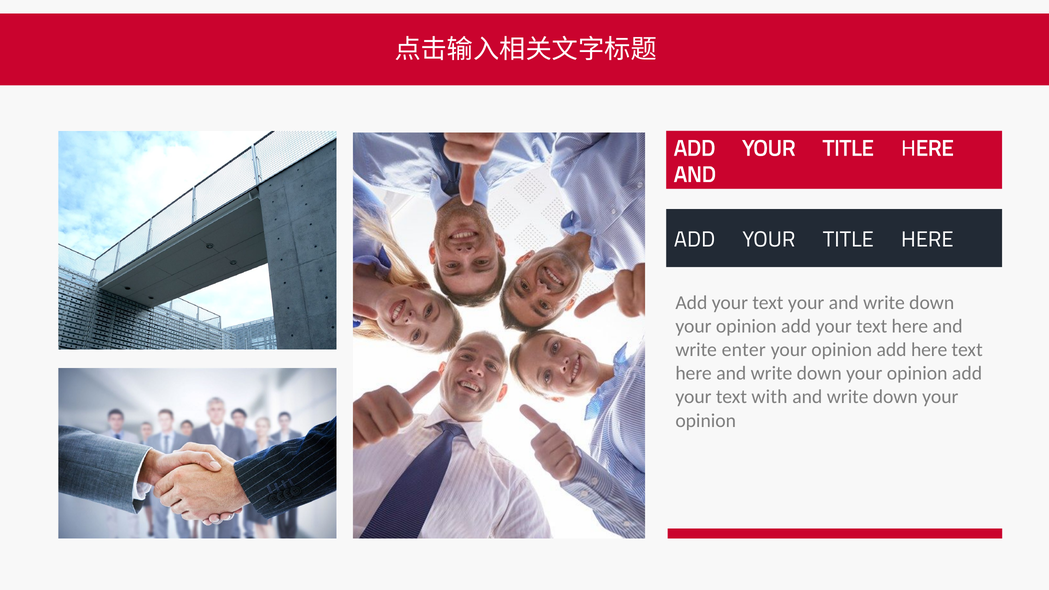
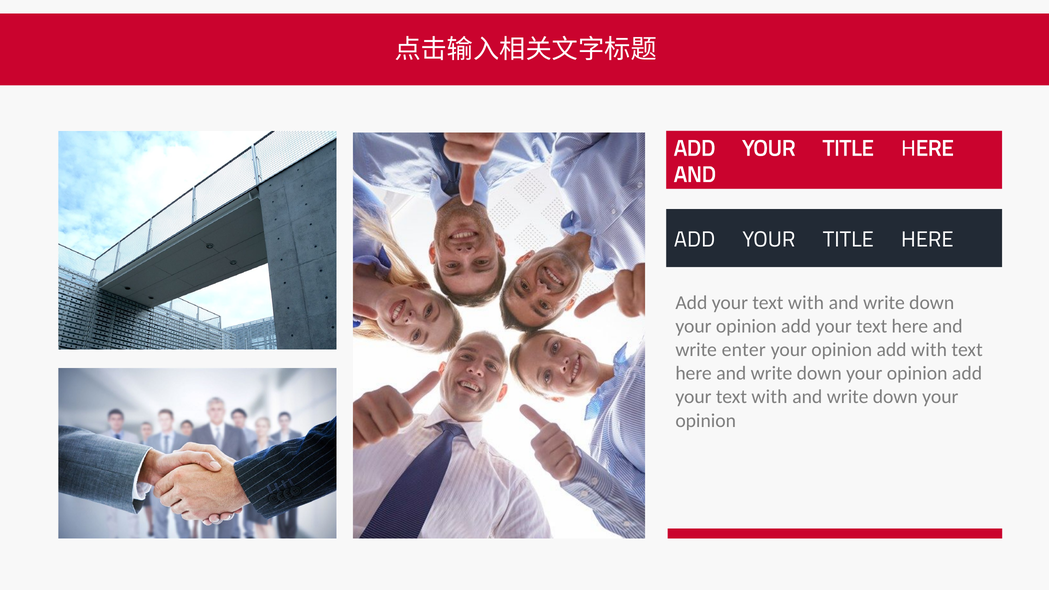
your at (806, 303): your -> with
add here: here -> with
